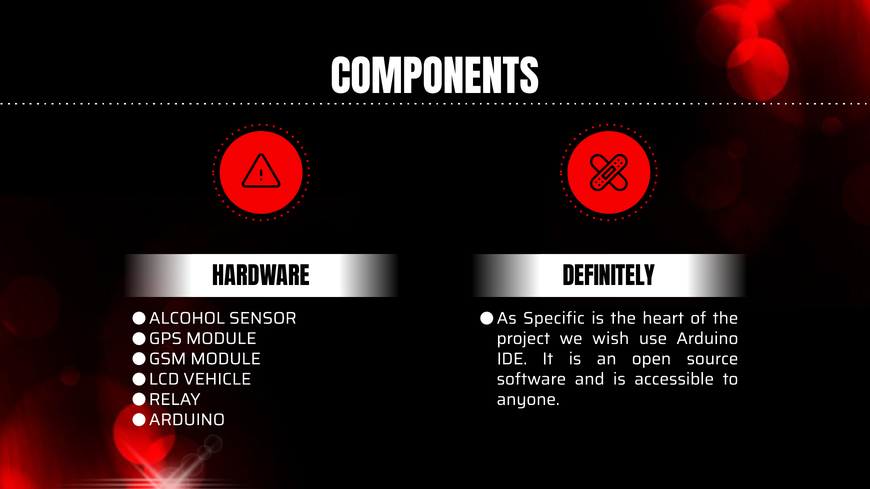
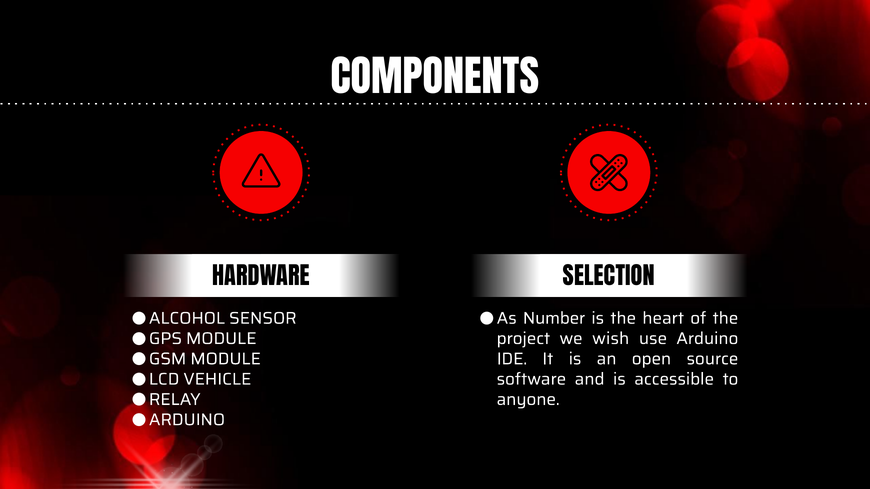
DEFINITELY: DEFINITELY -> SELECTION
Specific: Specific -> Number
